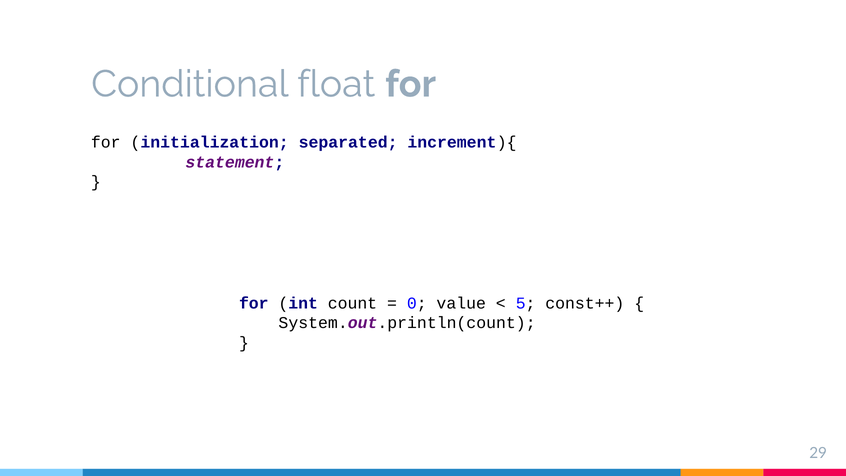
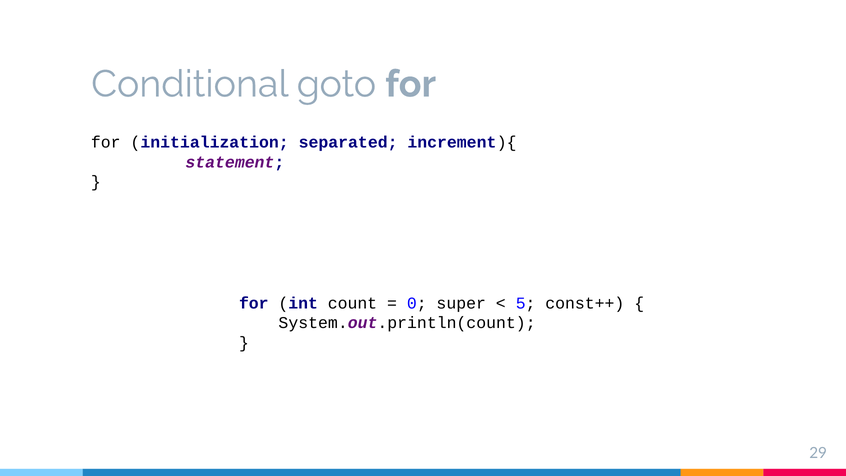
float: float -> goto
value: value -> super
